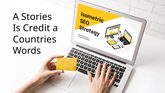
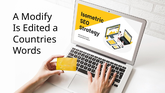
Stories: Stories -> Modify
Credit: Credit -> Edited
